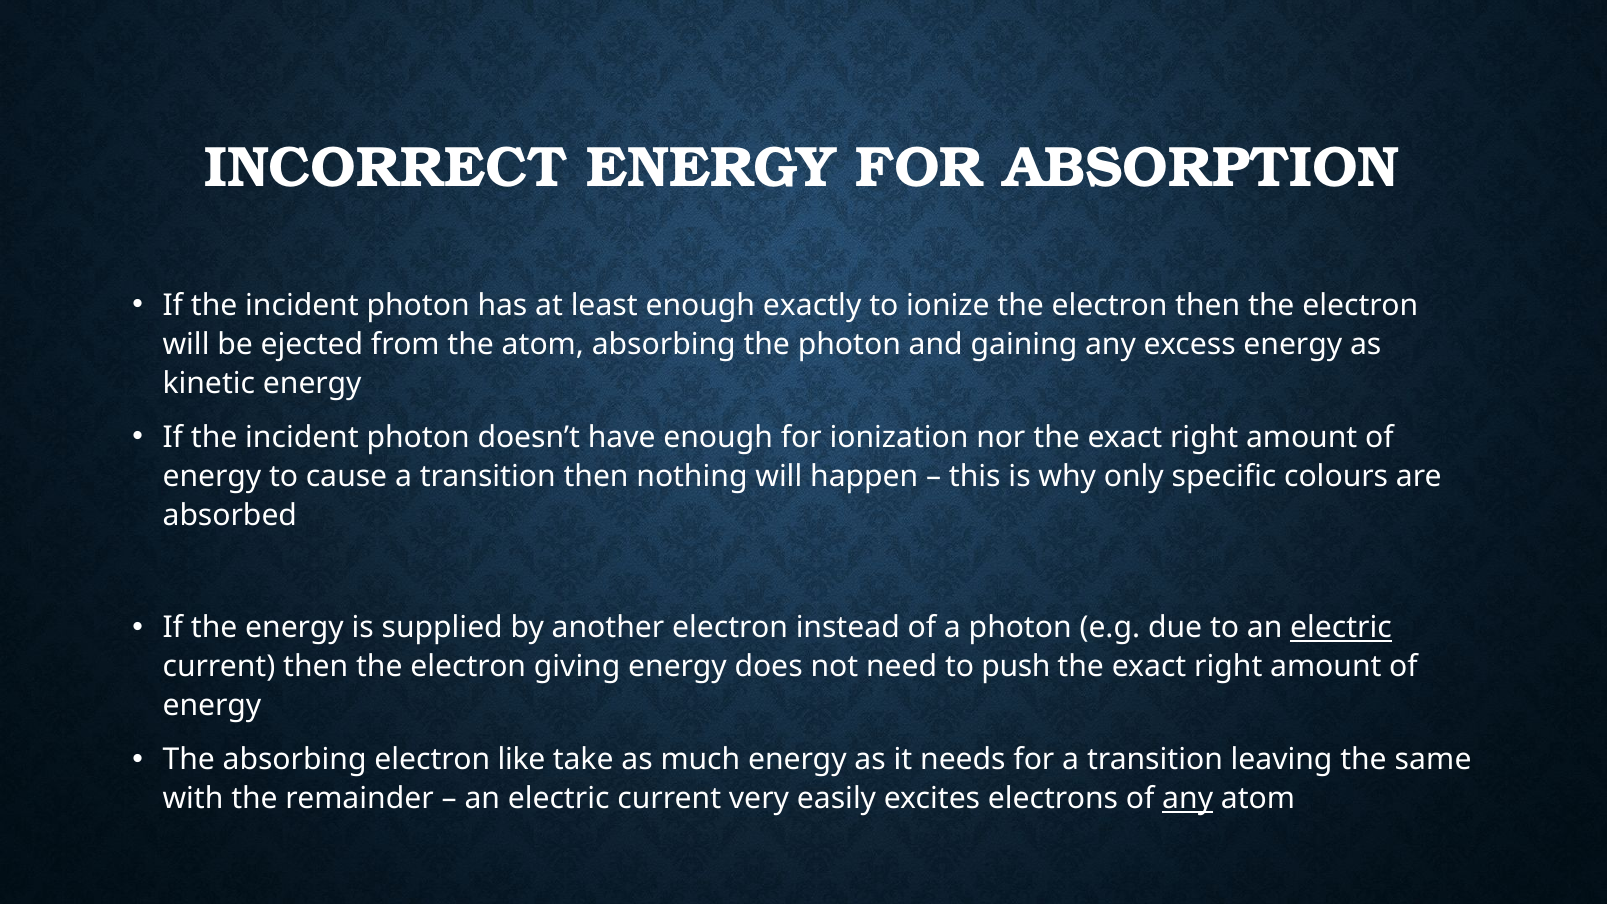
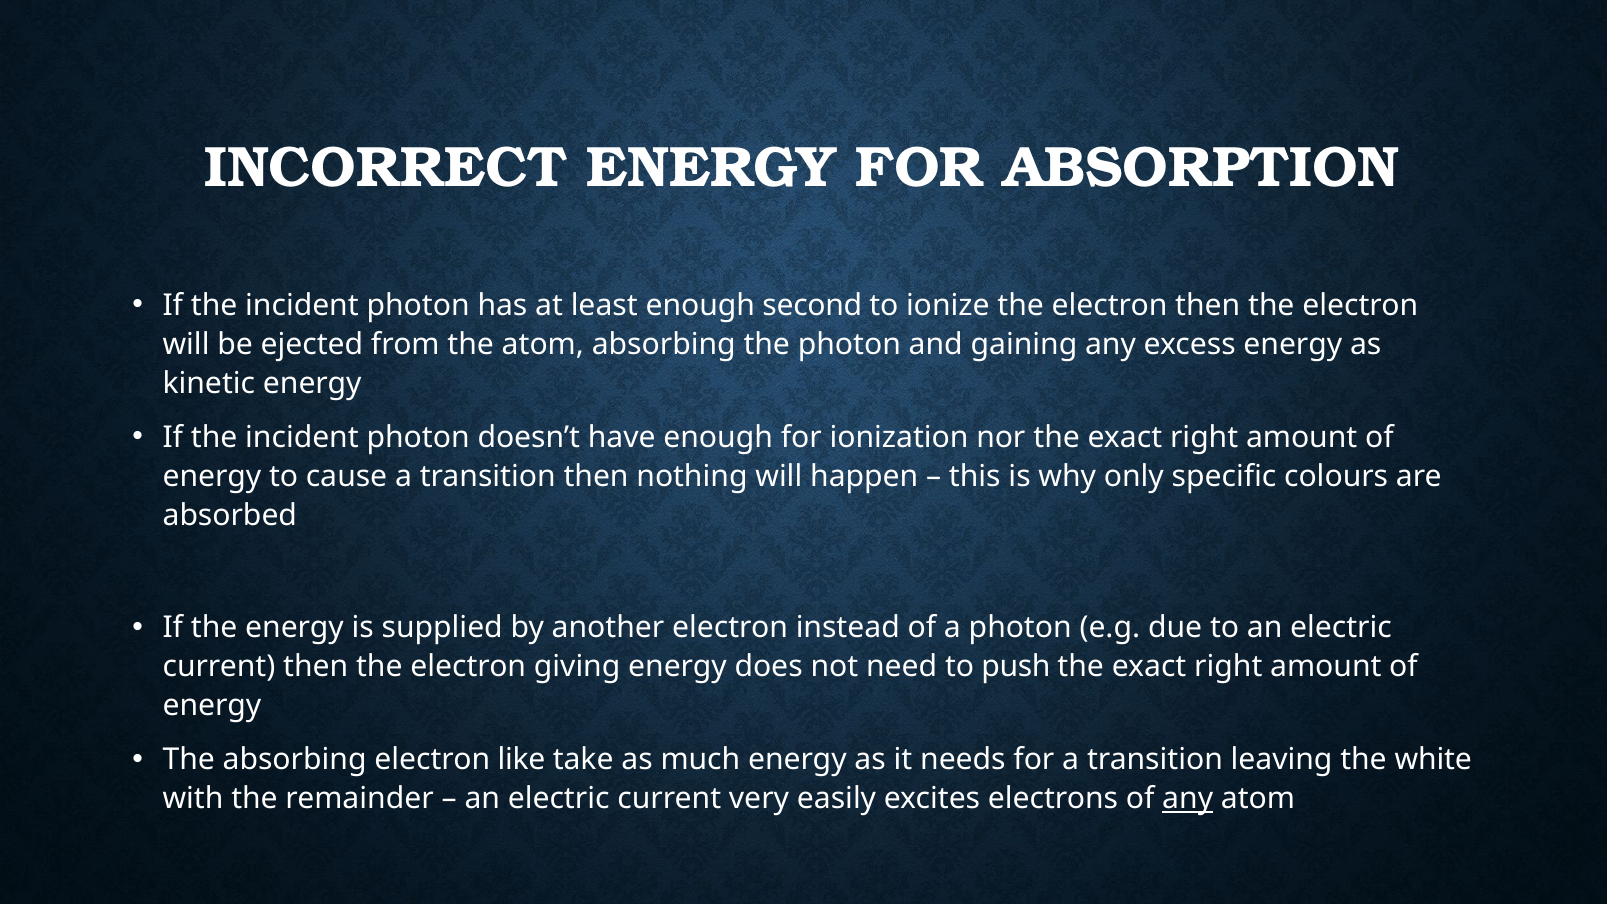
exactly: exactly -> second
electric at (1341, 628) underline: present -> none
same: same -> white
